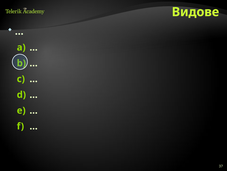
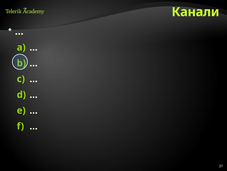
Видове: Видове -> Канали
